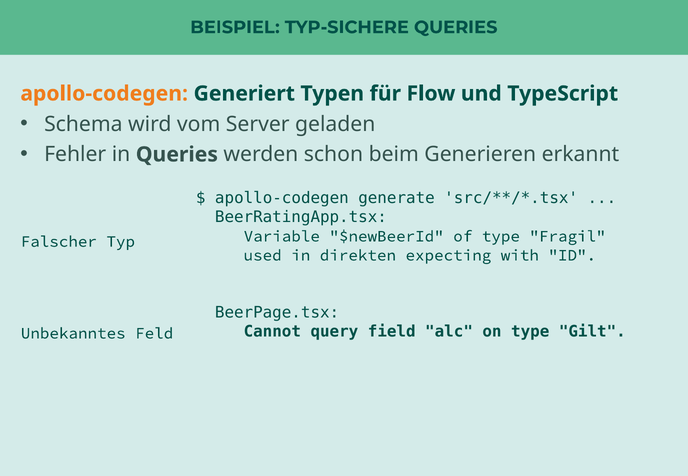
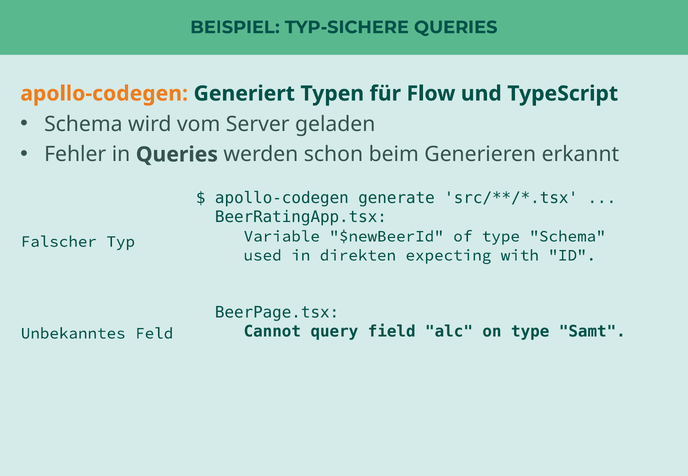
type Fragil: Fragil -> Schema
Gilt: Gilt -> Samt
